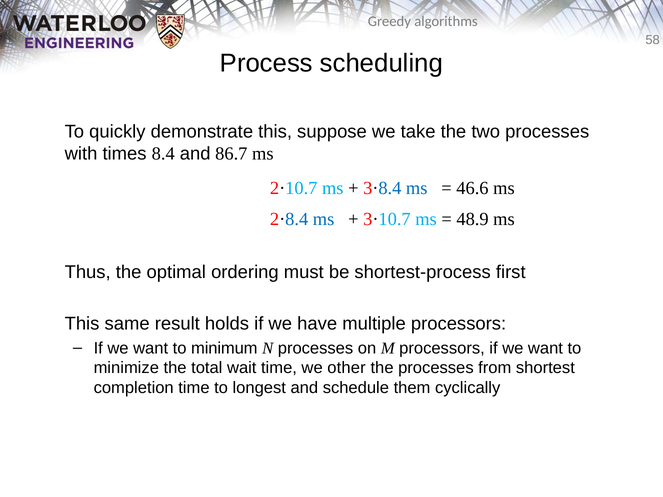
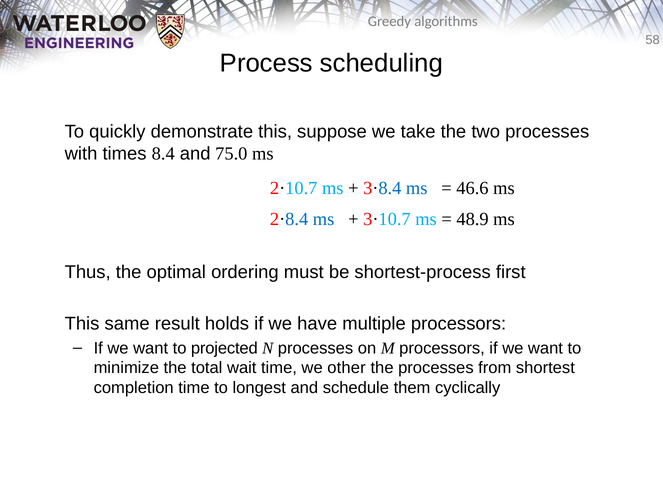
86.7: 86.7 -> 75.0
minimum: minimum -> projected
